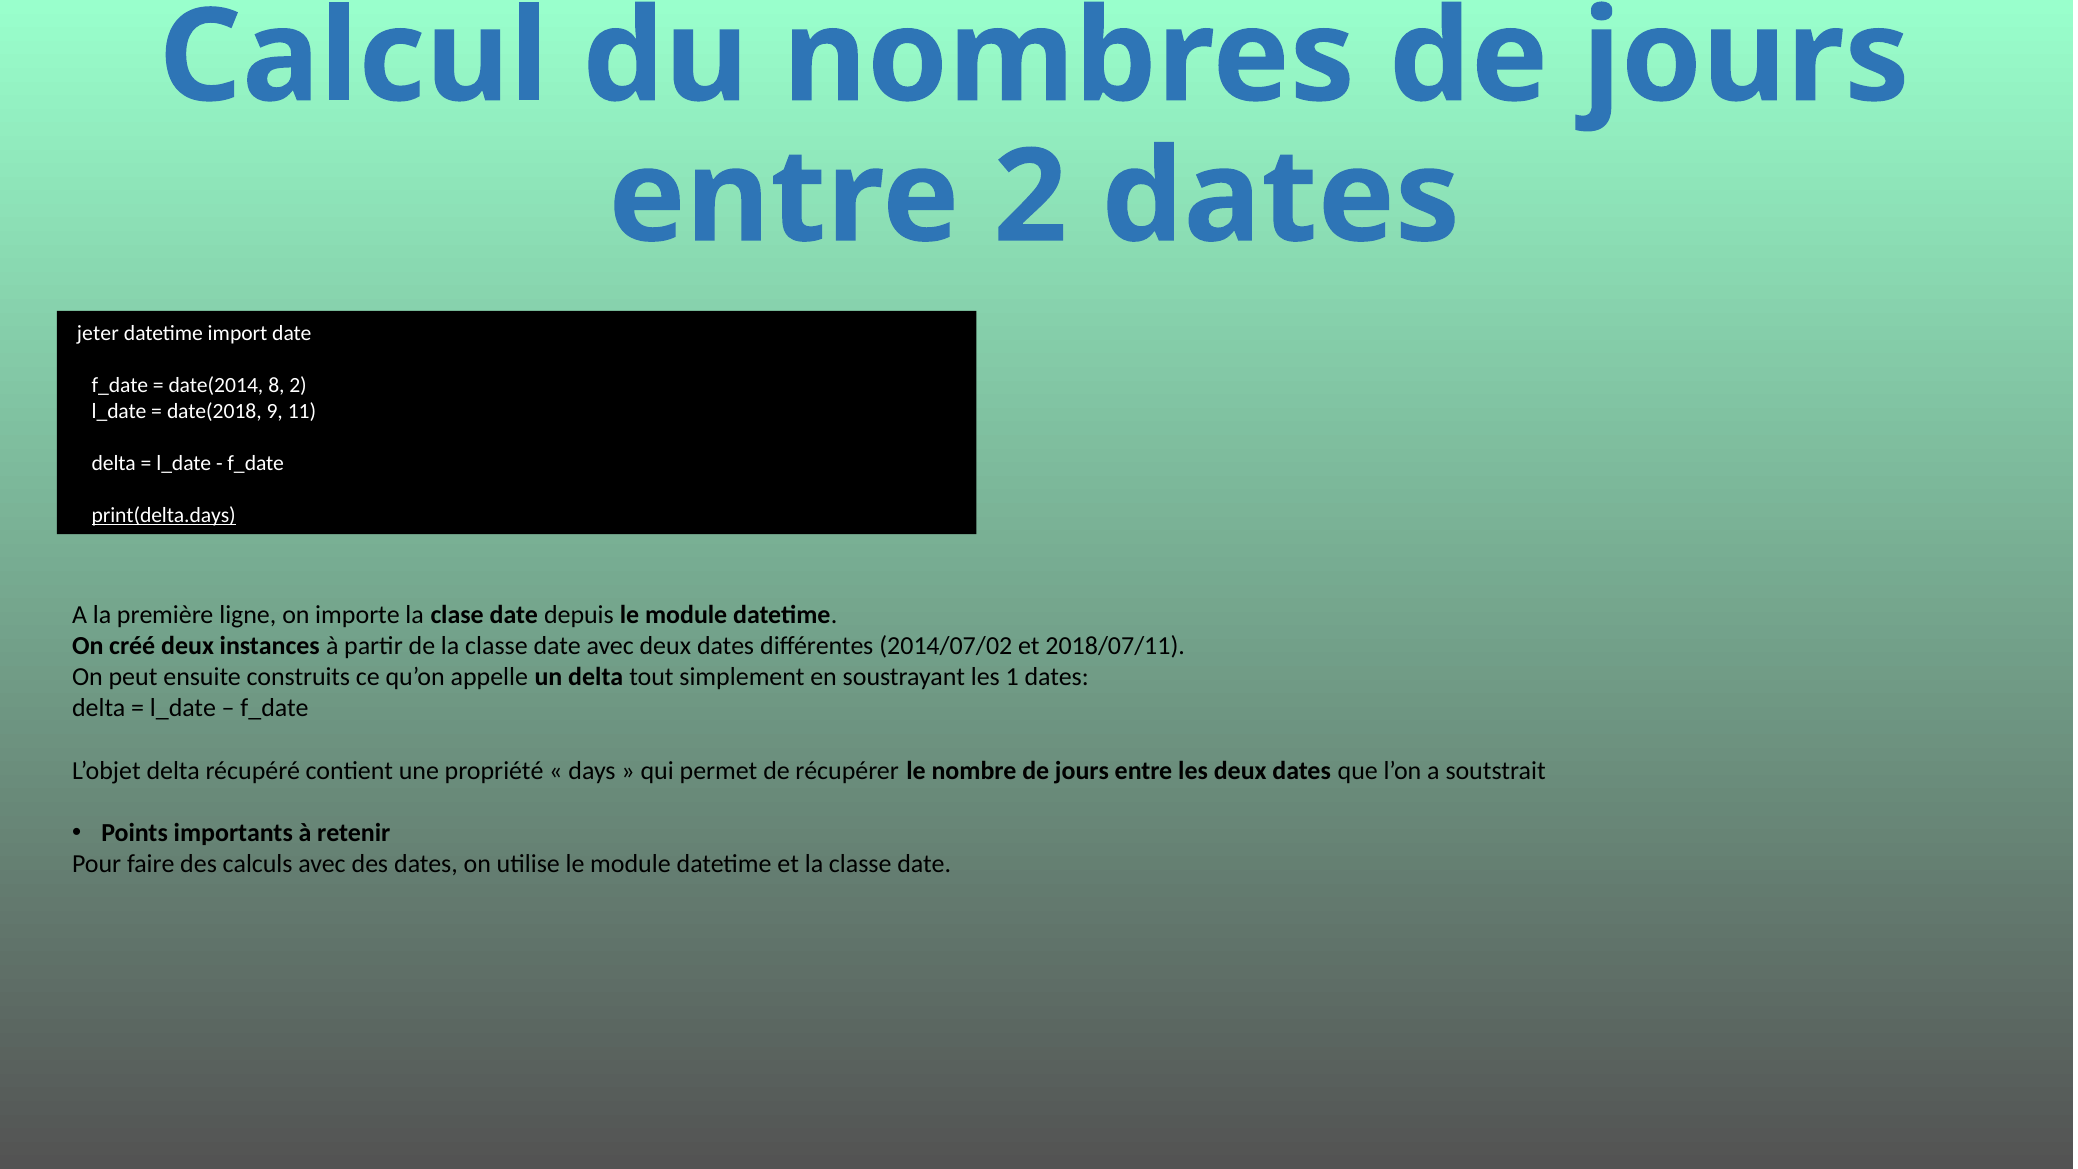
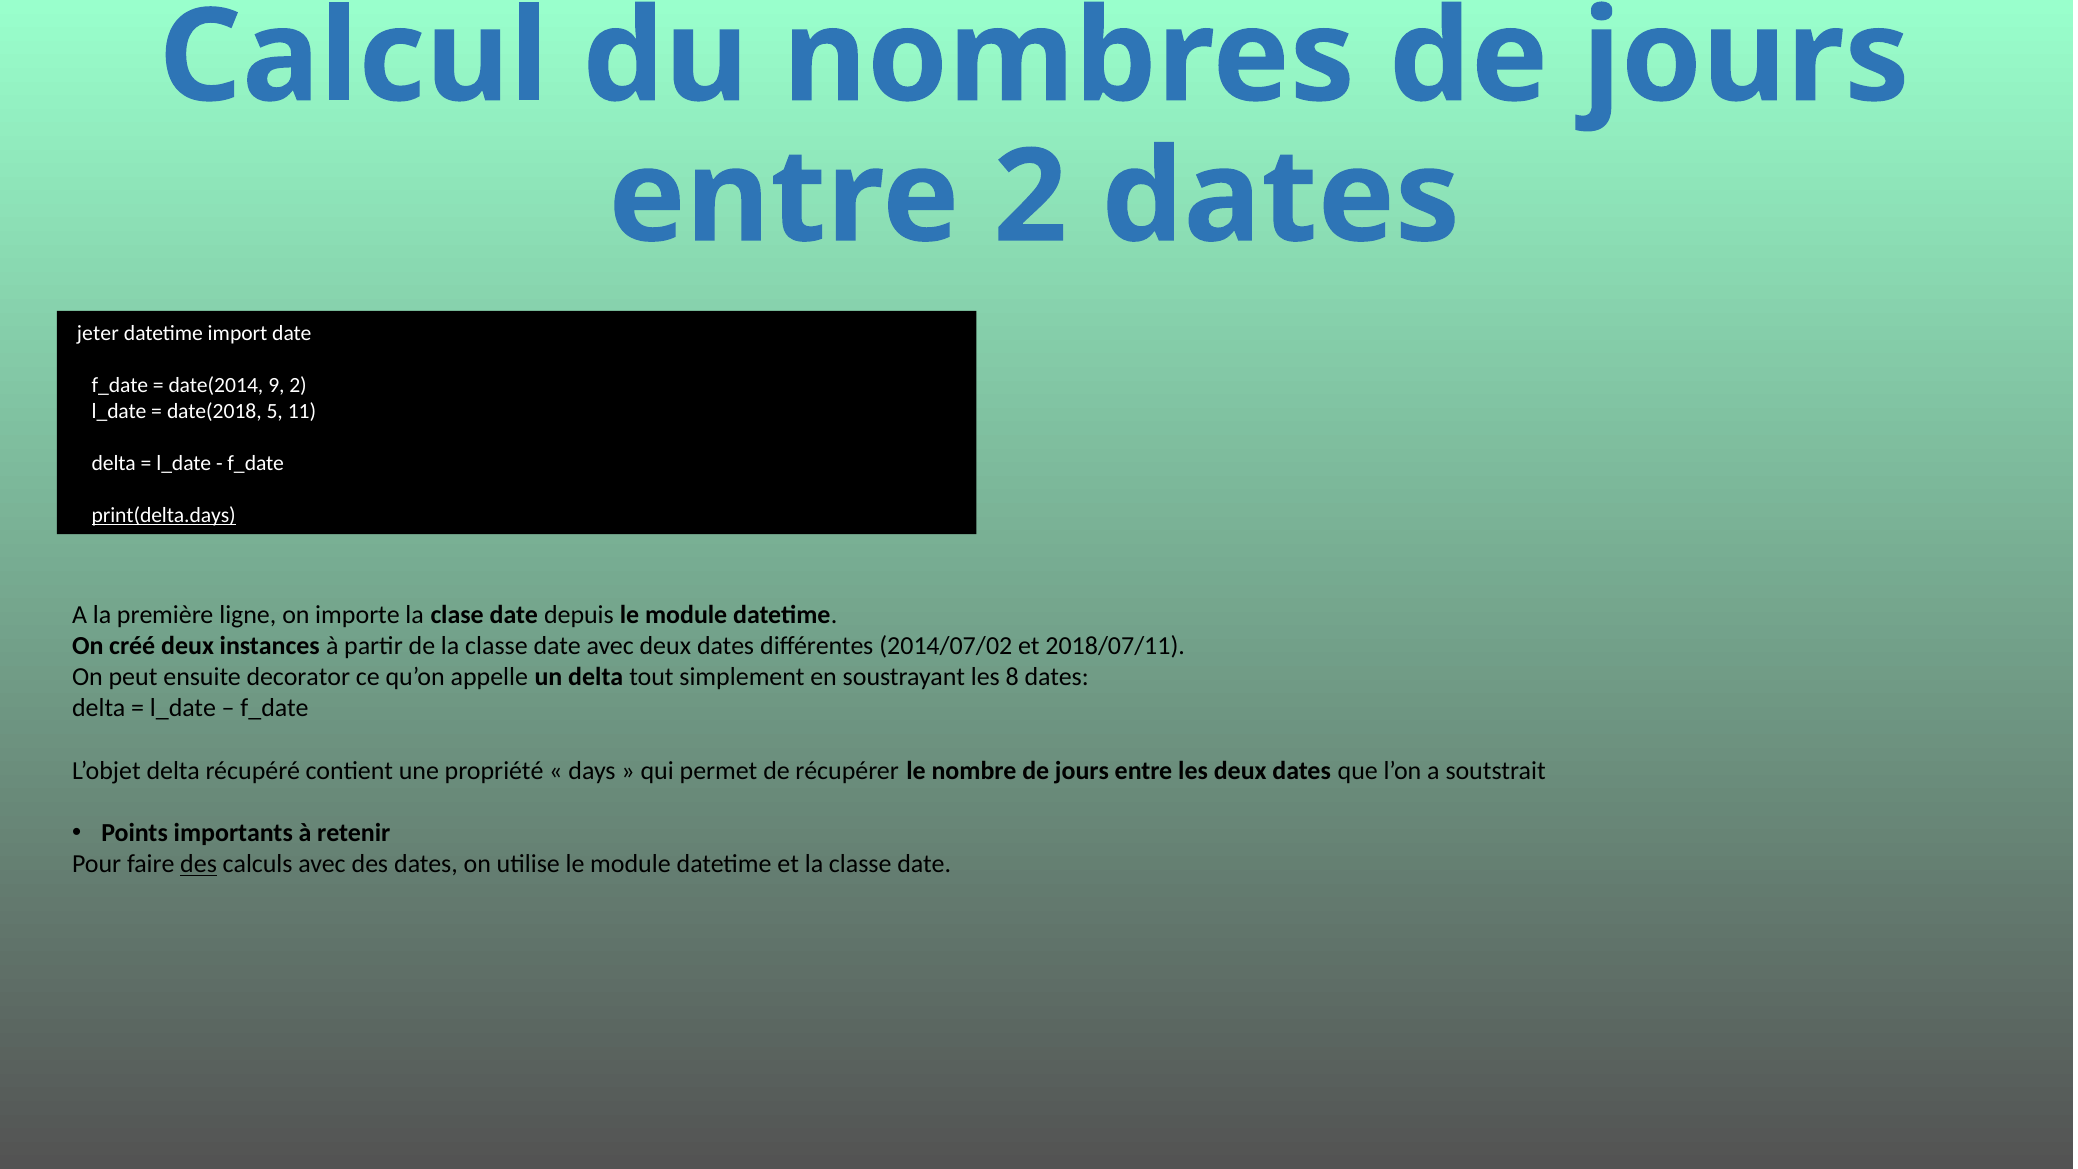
8: 8 -> 9
9: 9 -> 5
construits: construits -> decorator
1: 1 -> 8
des at (199, 864) underline: none -> present
